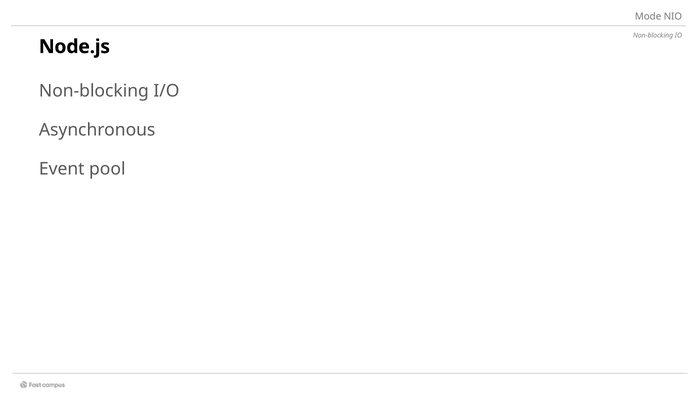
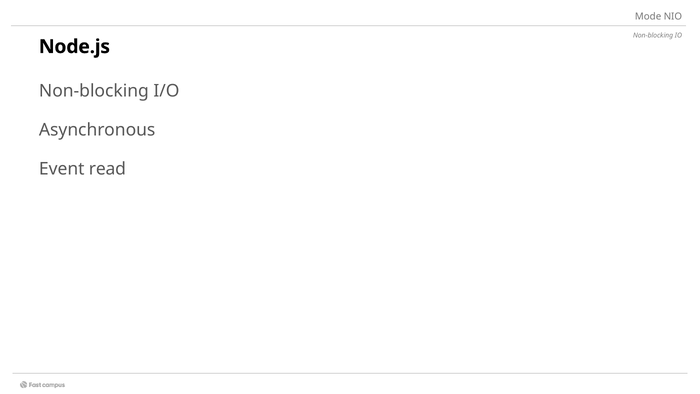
pool: pool -> read
